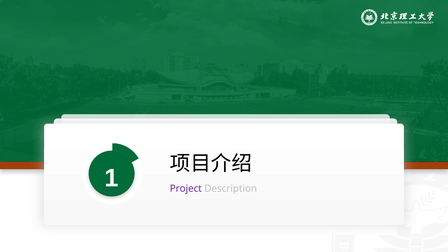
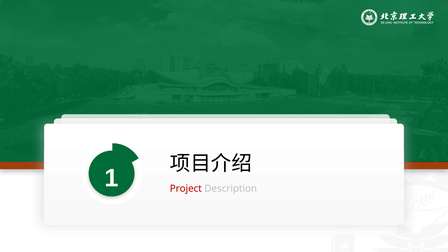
Project colour: purple -> red
